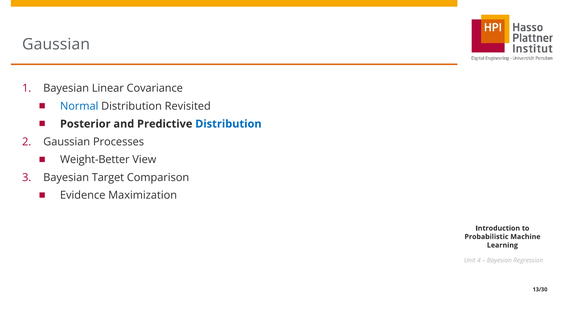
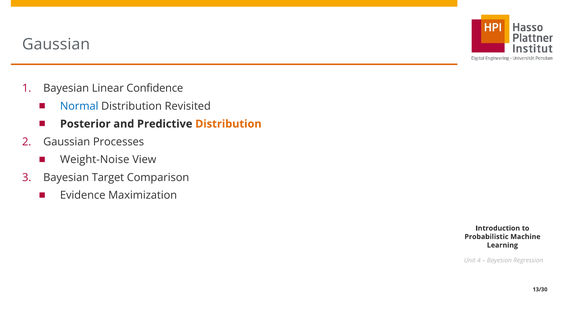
Covariance: Covariance -> Confidence
Distribution at (228, 124) colour: blue -> orange
Weight-Better: Weight-Better -> Weight-Noise
